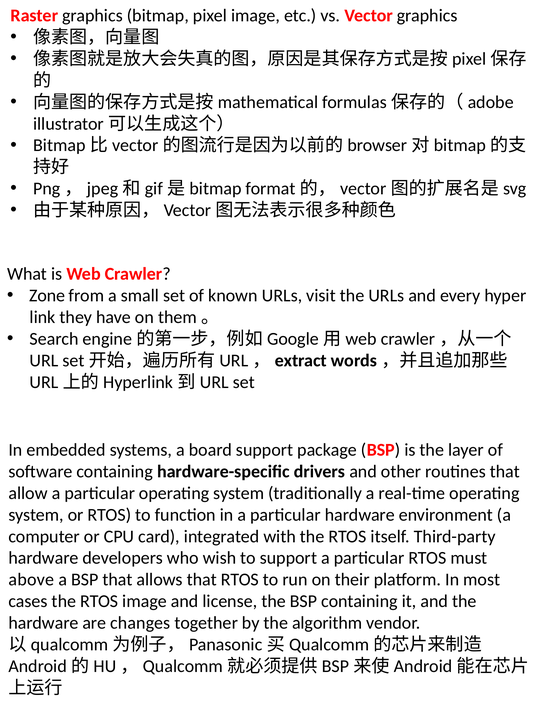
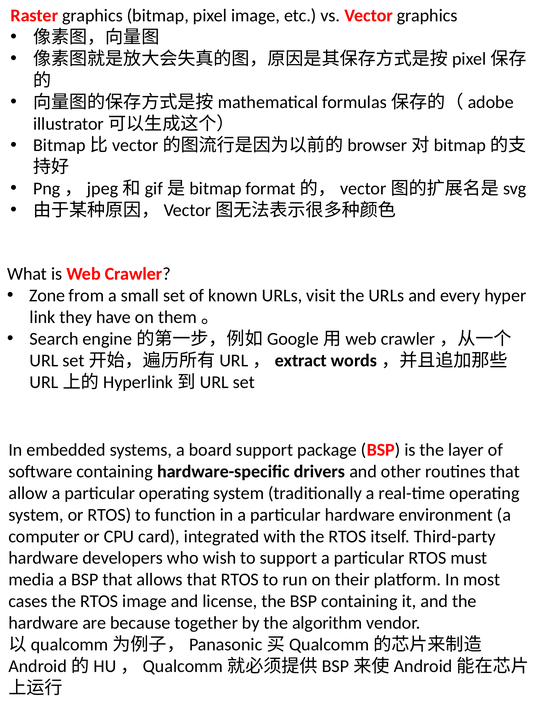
above: above -> media
changes: changes -> because
